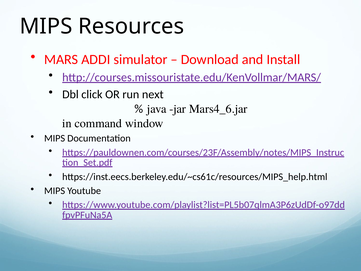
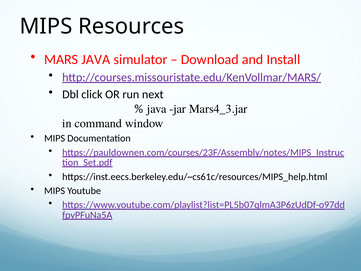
MARS ADDI: ADDI -> JAVA
Mars4_6.jar: Mars4_6.jar -> Mars4_3.jar
